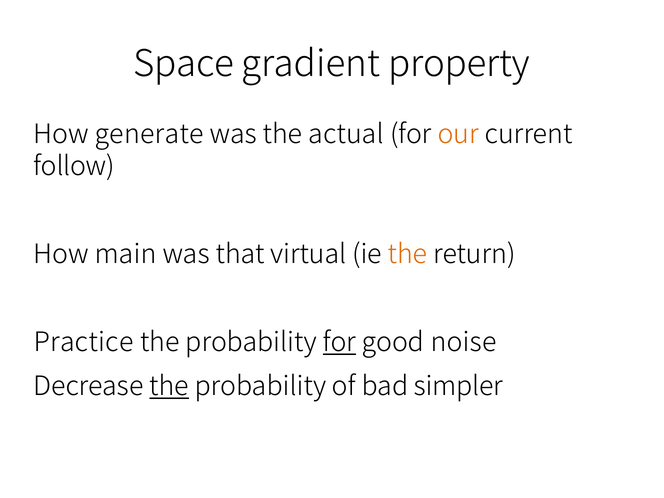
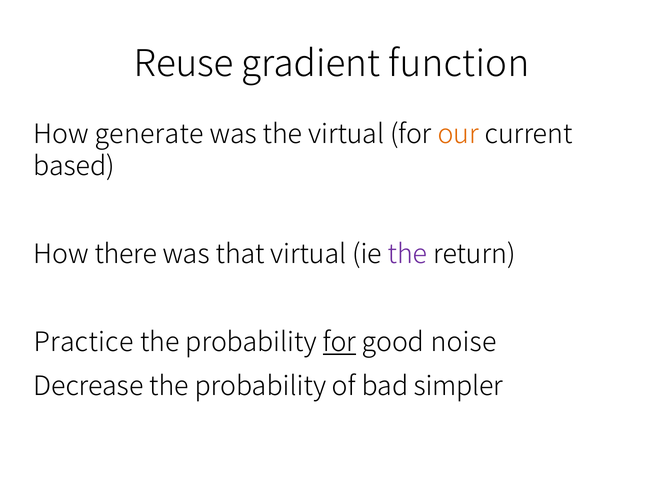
Space: Space -> Reuse
property: property -> function
the actual: actual -> virtual
follow: follow -> based
main: main -> there
the at (407, 255) colour: orange -> purple
the at (169, 387) underline: present -> none
